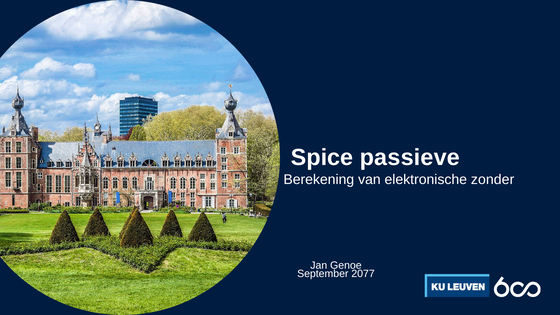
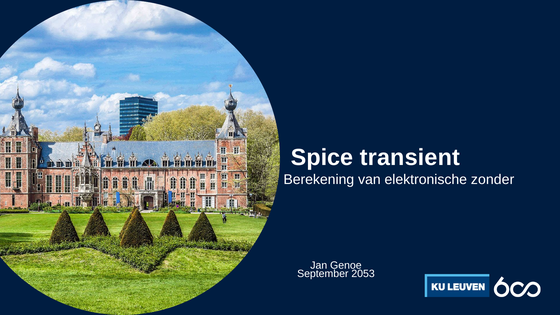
passieve: passieve -> transient
2077: 2077 -> 2053
